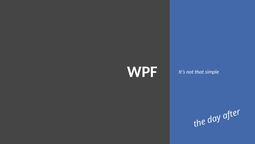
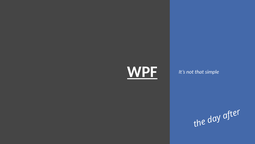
WPF underline: none -> present
